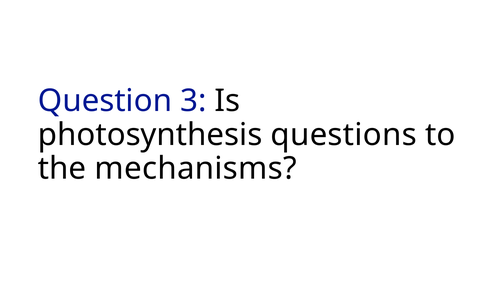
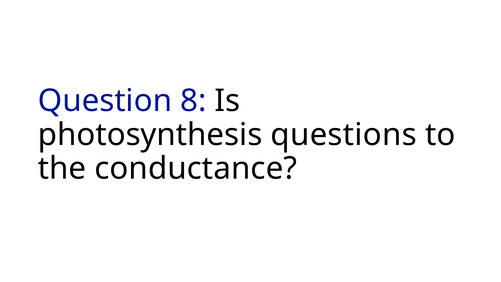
3: 3 -> 8
mechanisms: mechanisms -> conductance
